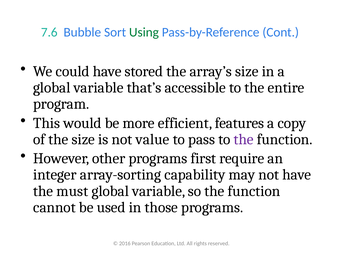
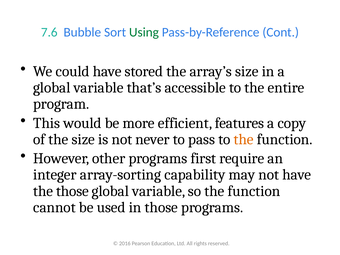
value: value -> never
the at (244, 139) colour: purple -> orange
the must: must -> those
